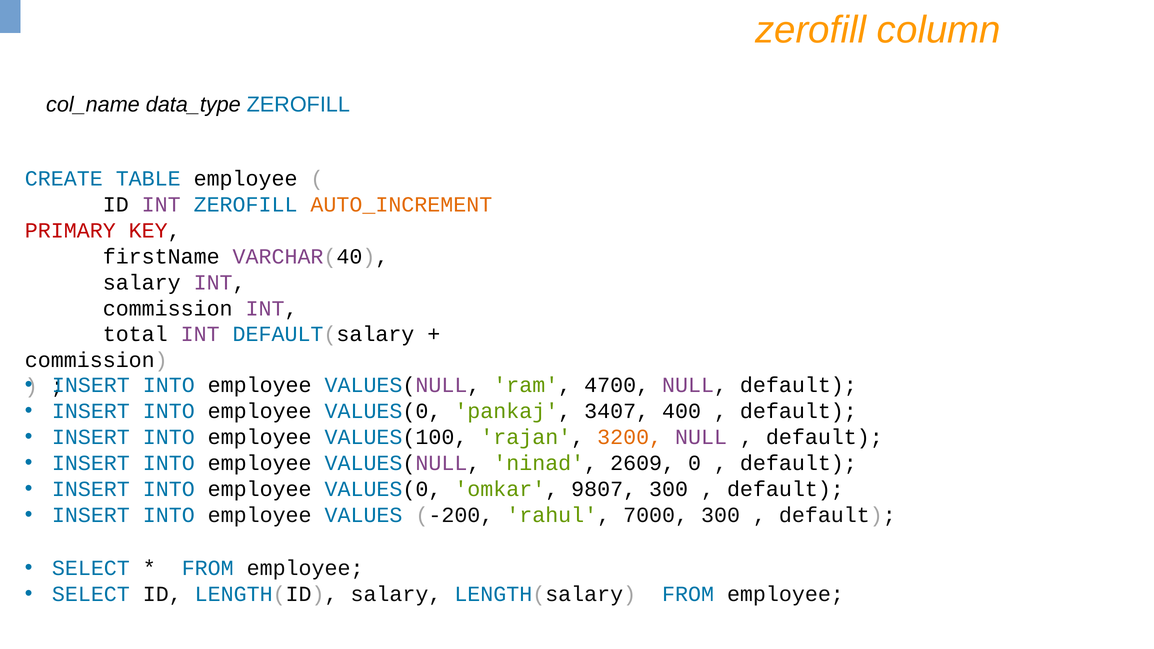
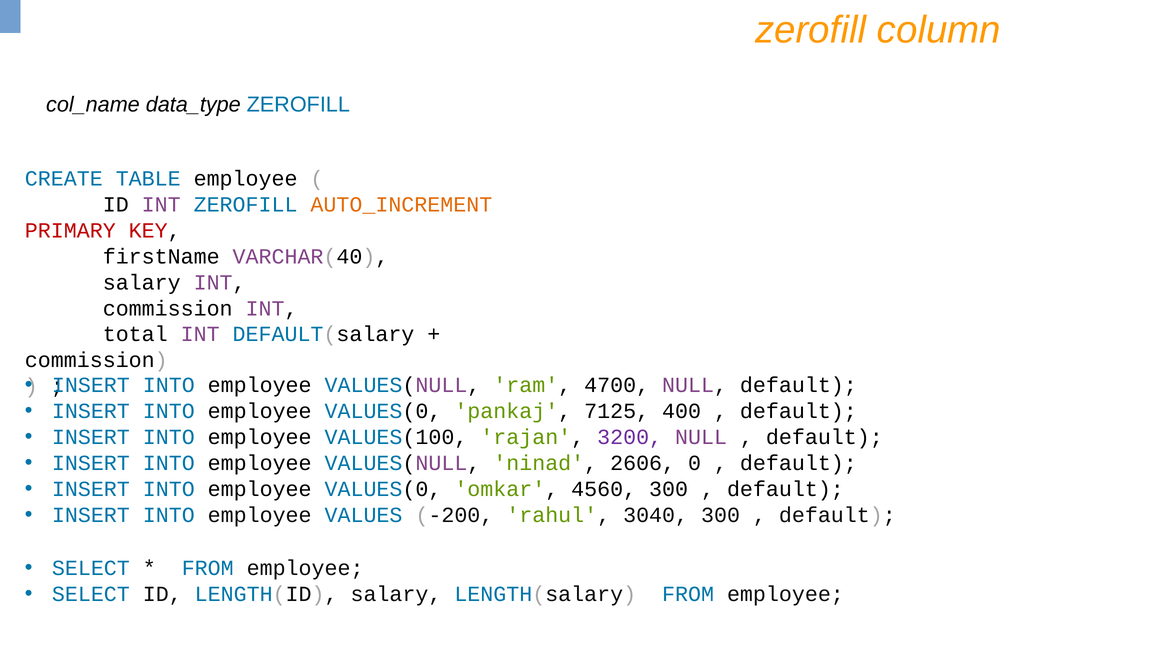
3407: 3407 -> 7125
3200 colour: orange -> purple
2609: 2609 -> 2606
9807: 9807 -> 4560
7000: 7000 -> 3040
